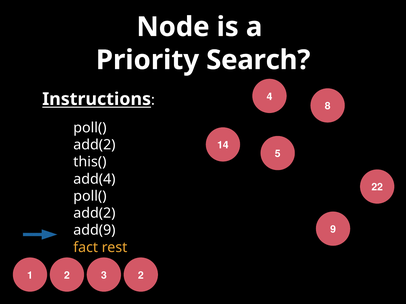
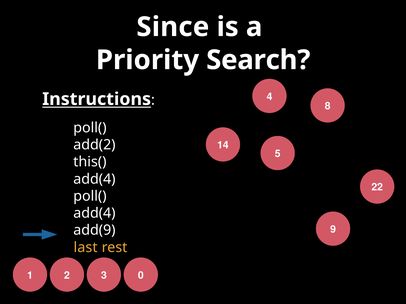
Node: Node -> Since
add(2 at (94, 214): add(2 -> add(4
fact: fact -> last
2 2: 2 -> 0
